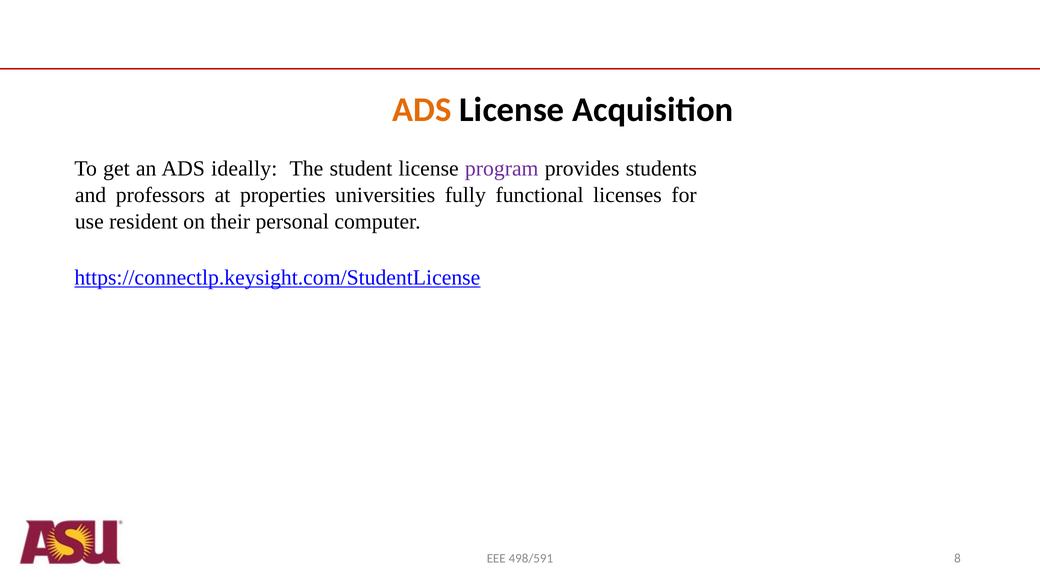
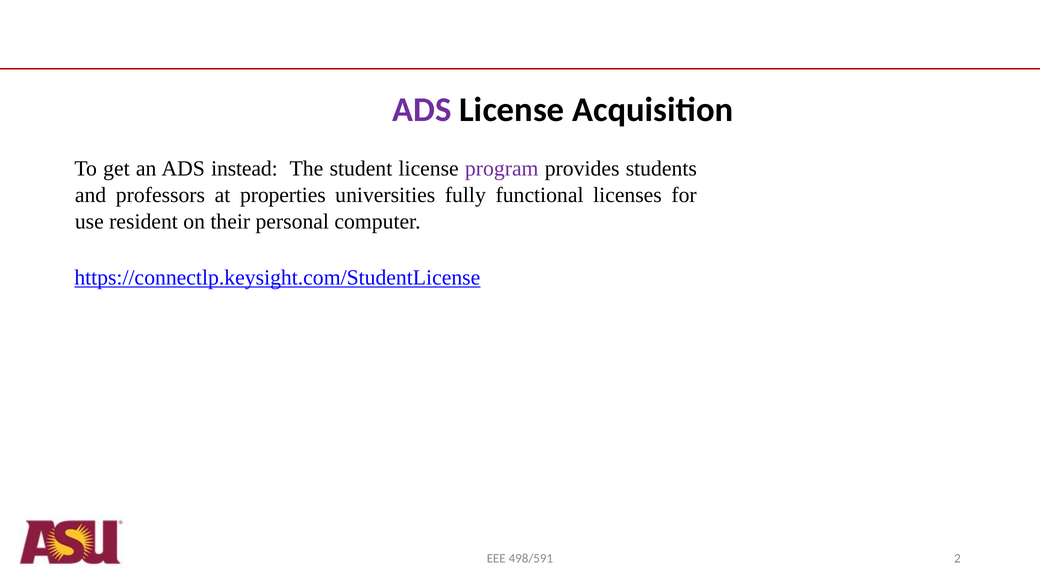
ADS at (422, 110) colour: orange -> purple
ideally: ideally -> instead
8: 8 -> 2
